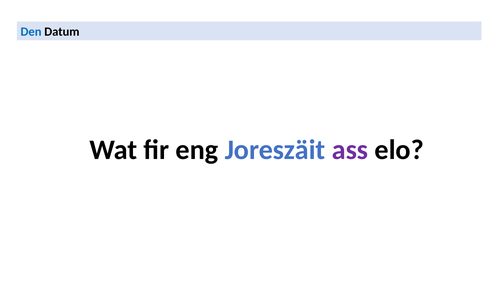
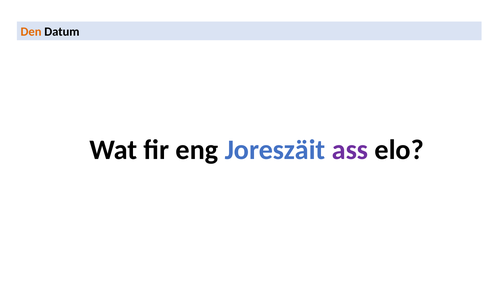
Den colour: blue -> orange
